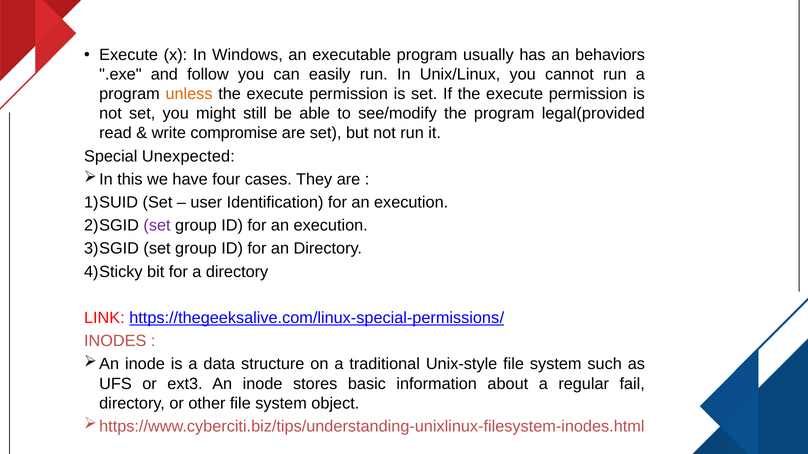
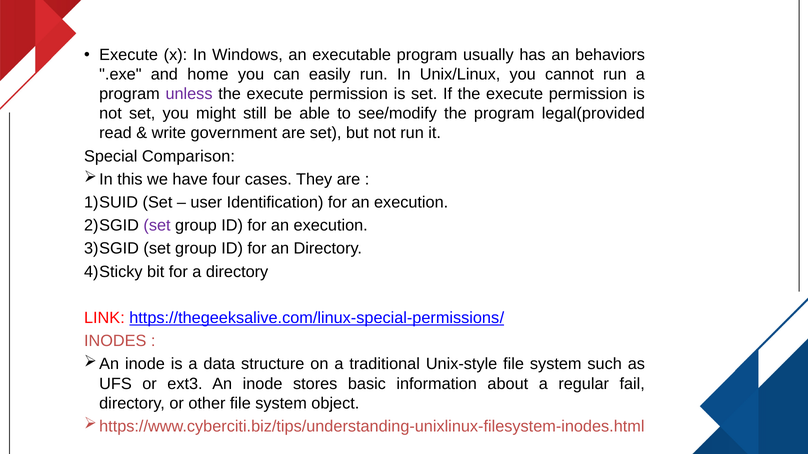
follow: follow -> home
unless colour: orange -> purple
compromise: compromise -> government
Unexpected: Unexpected -> Comparison
